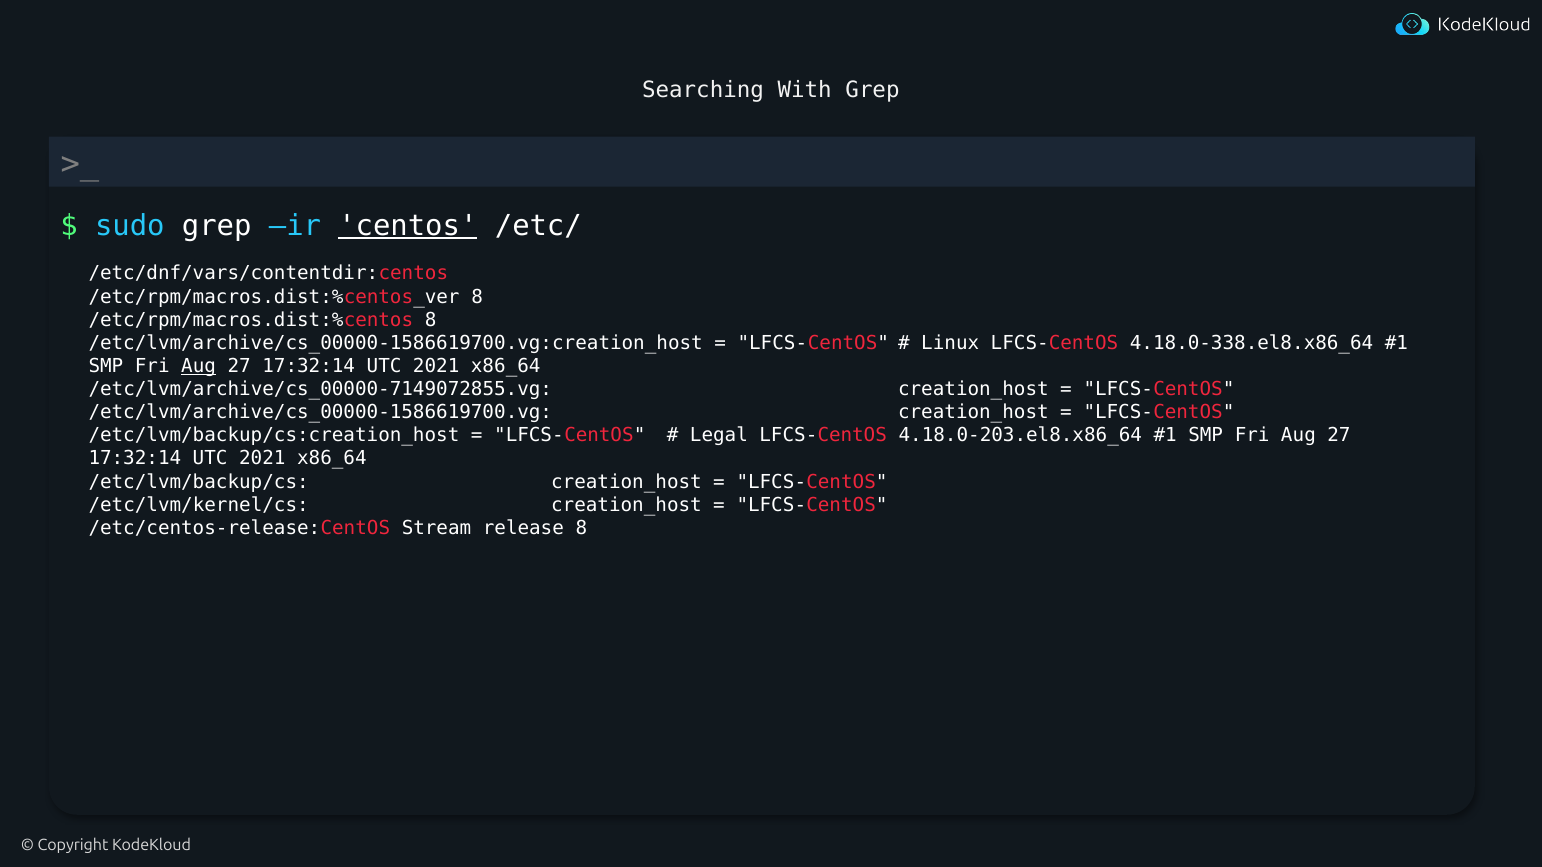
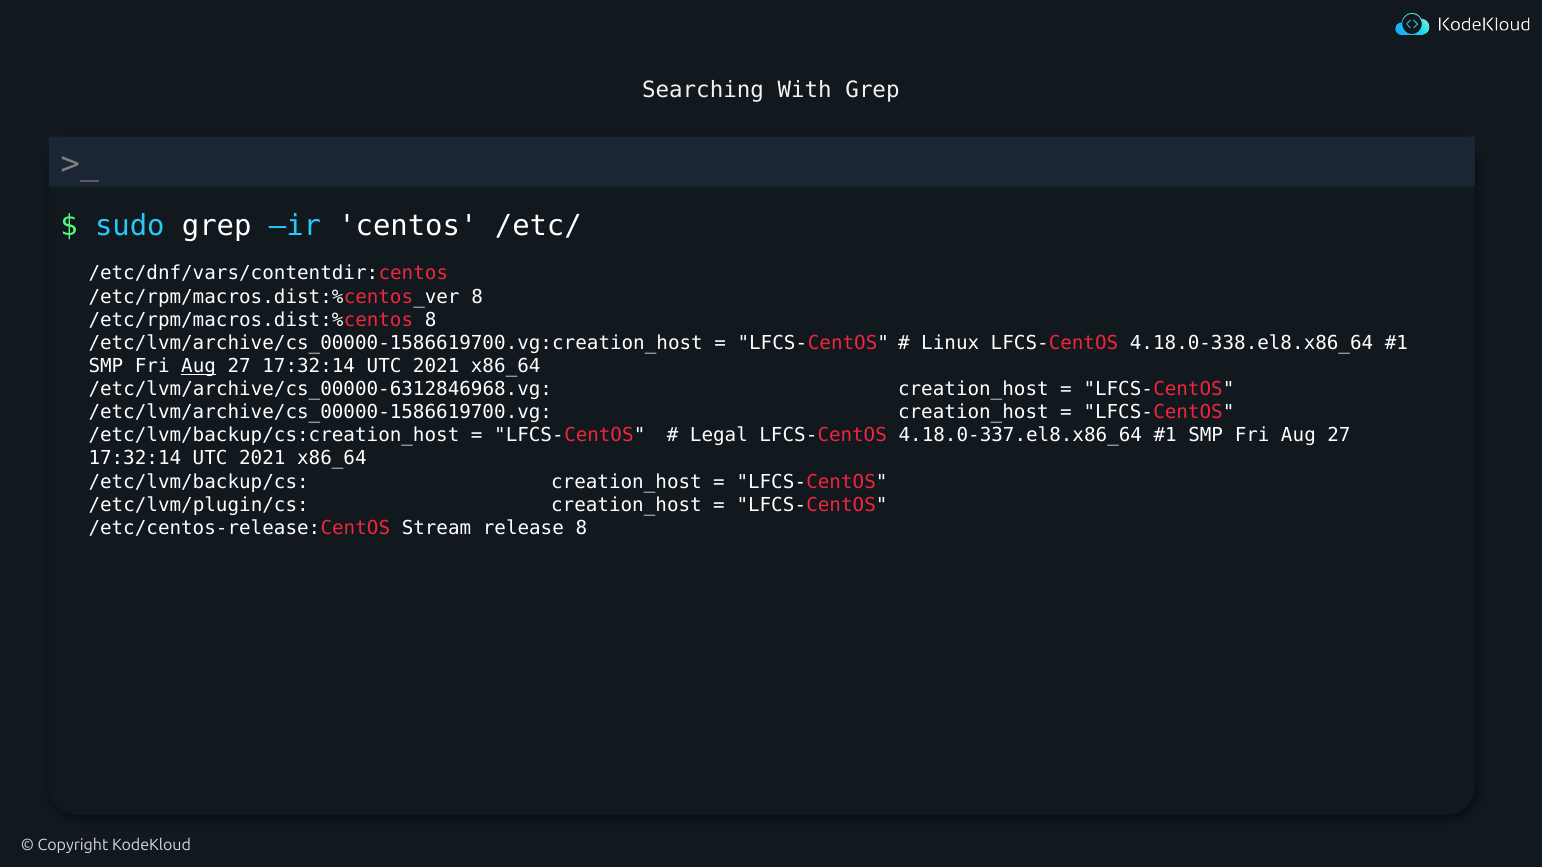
centos underline: present -> none
/etc/lvm/archive/cs_00000-7149072855.vg: /etc/lvm/archive/cs_00000-7149072855.vg -> /etc/lvm/archive/cs_00000-6312846968.vg
4.18.0-203.el8.x86_64: 4.18.0-203.el8.x86_64 -> 4.18.0-337.el8.x86_64
/etc/lvm/kernel/cs: /etc/lvm/kernel/cs -> /etc/lvm/plugin/cs
